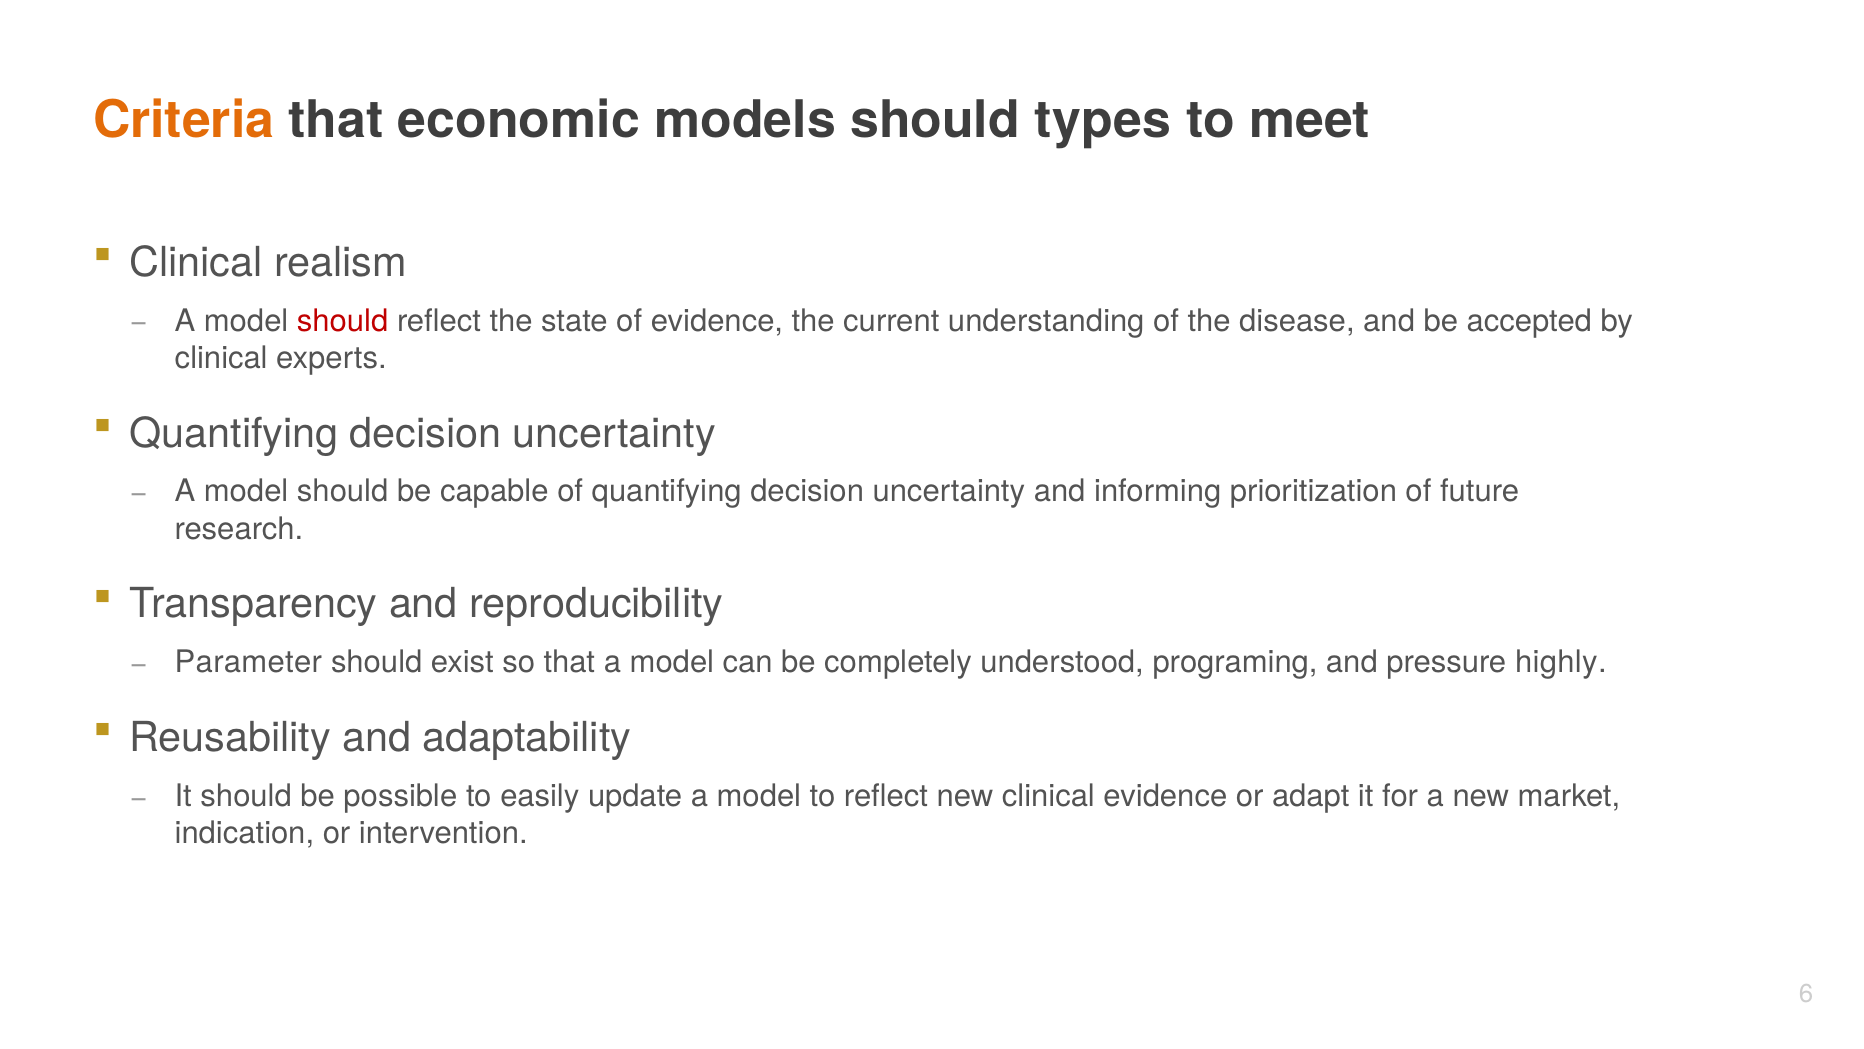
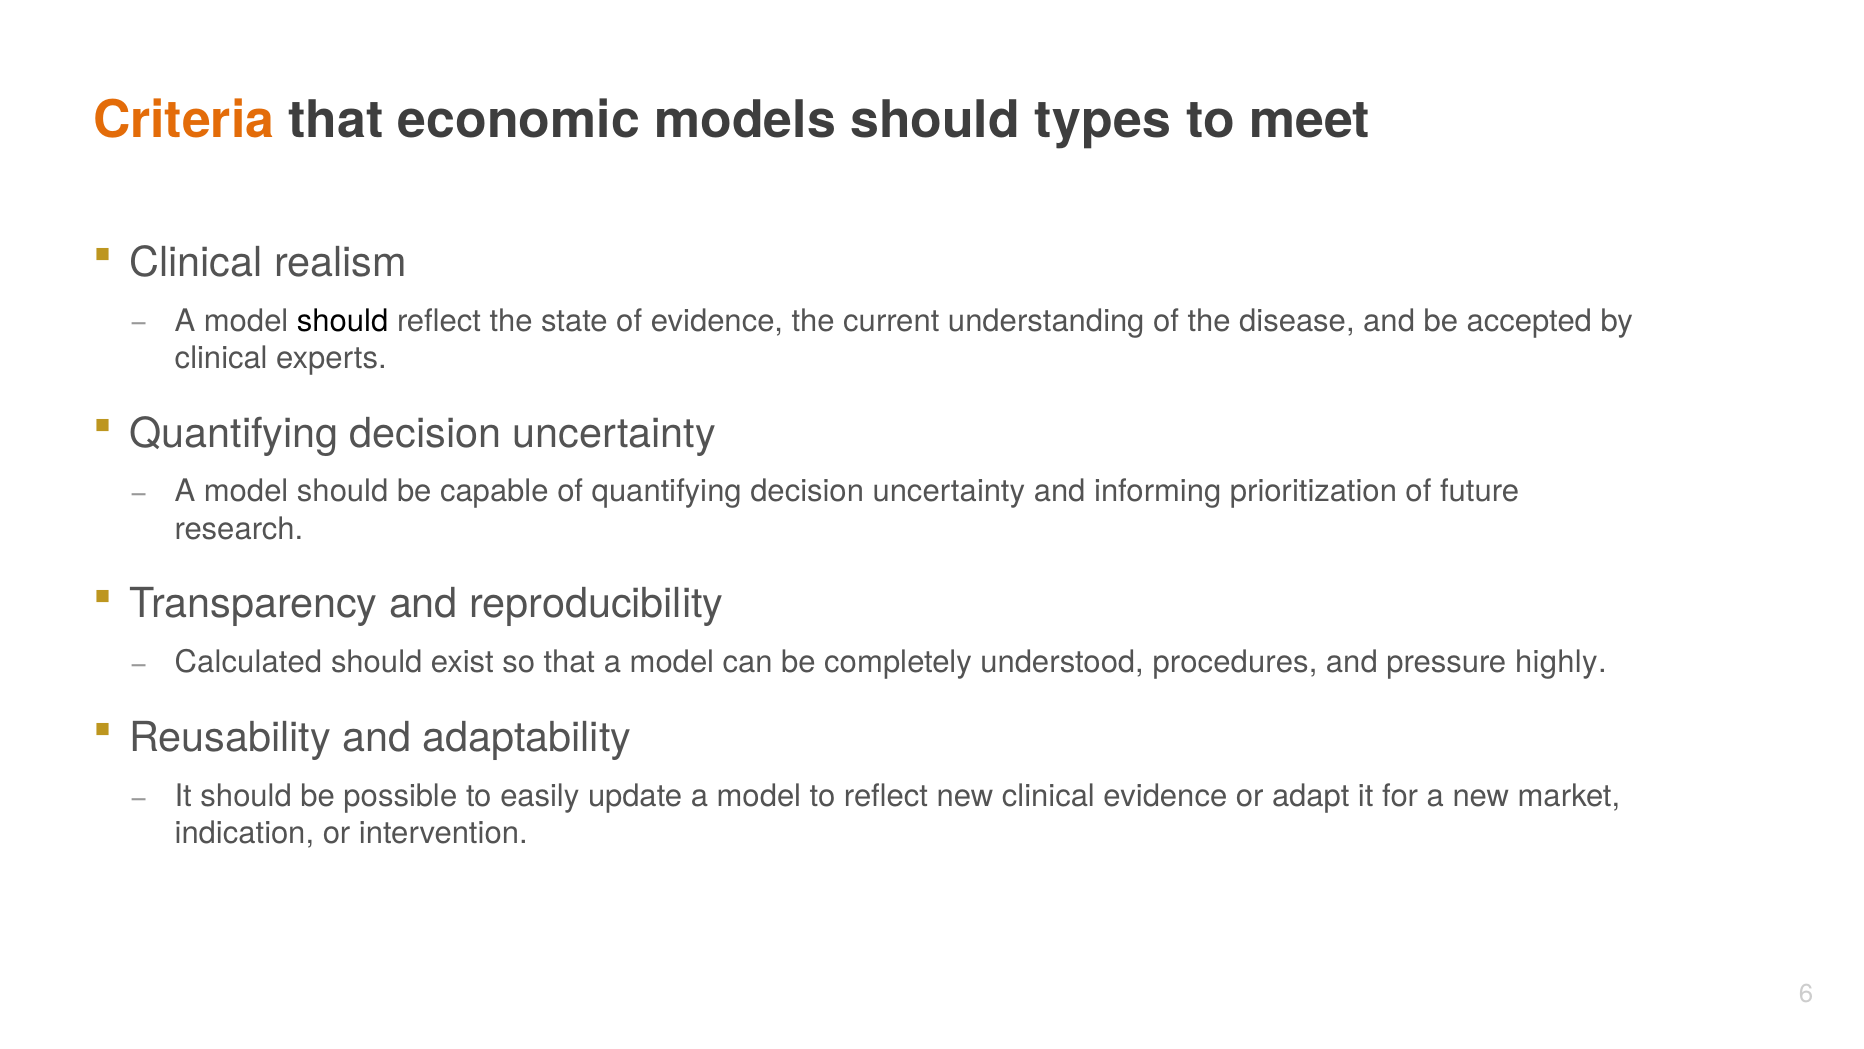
should at (343, 321) colour: red -> black
Parameter: Parameter -> Calculated
programing: programing -> procedures
